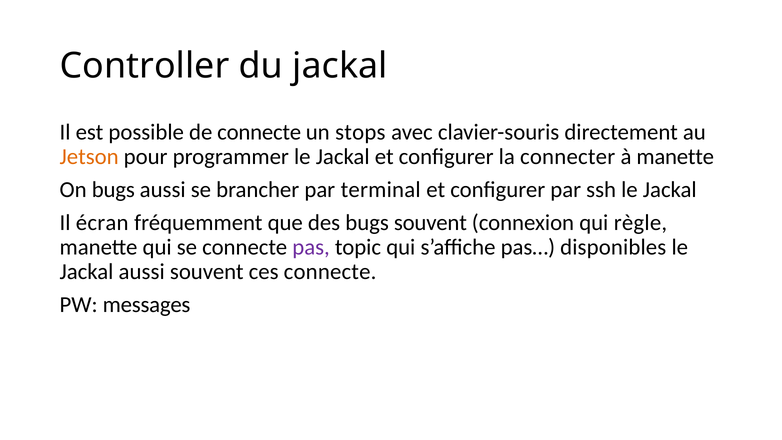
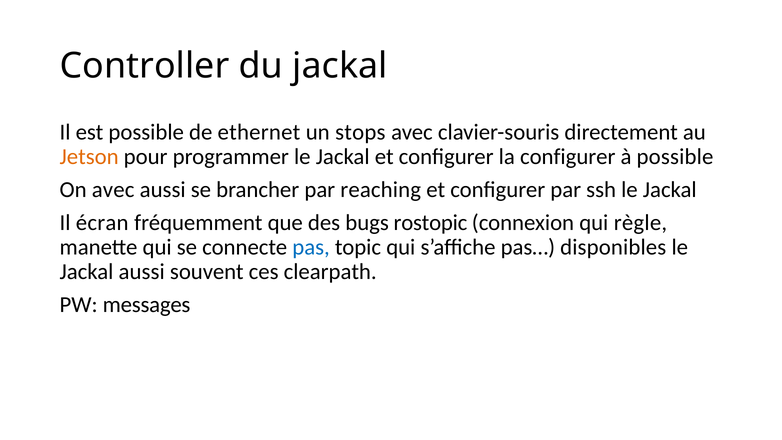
de connecte: connecte -> ethernet
la connecter: connecter -> configurer
à manette: manette -> possible
On bugs: bugs -> avec
terminal: terminal -> reaching
bugs souvent: souvent -> rostopic
pas colour: purple -> blue
ces connecte: connecte -> clearpath
